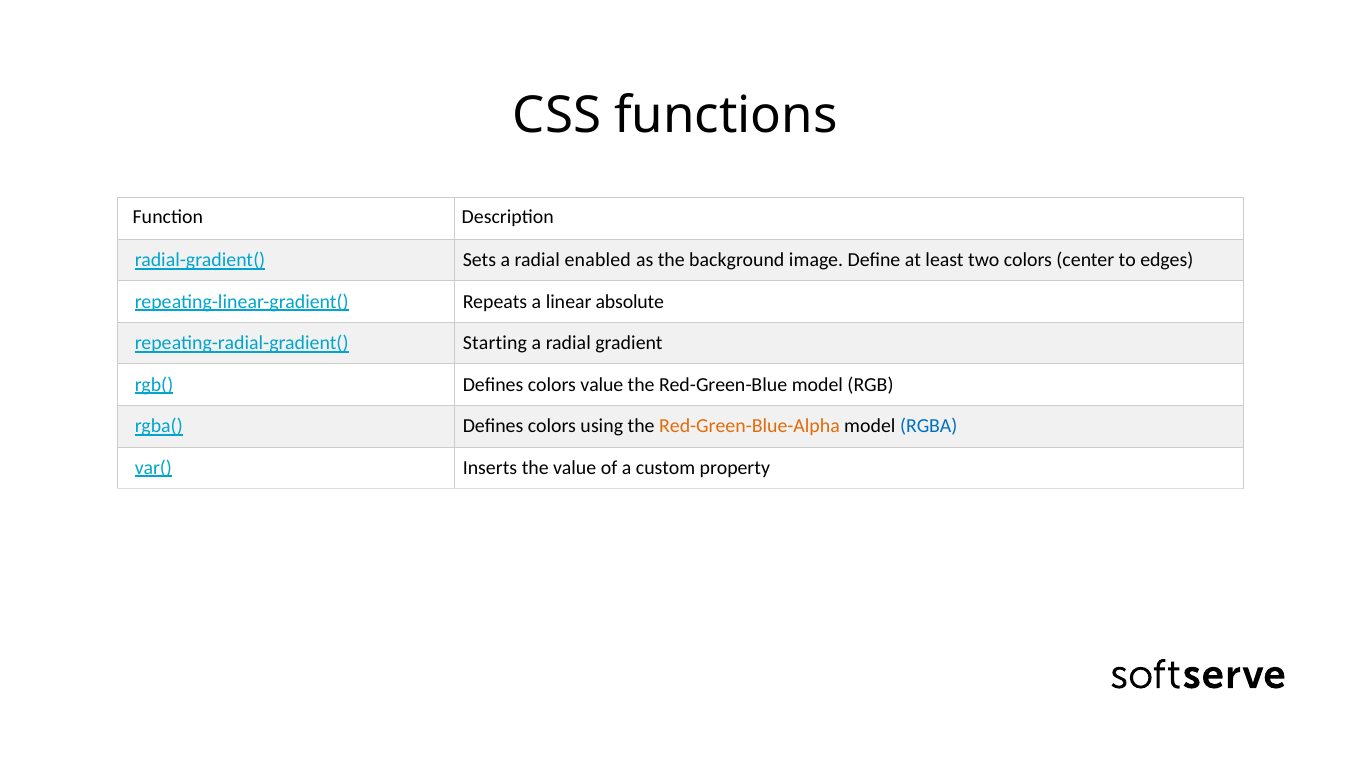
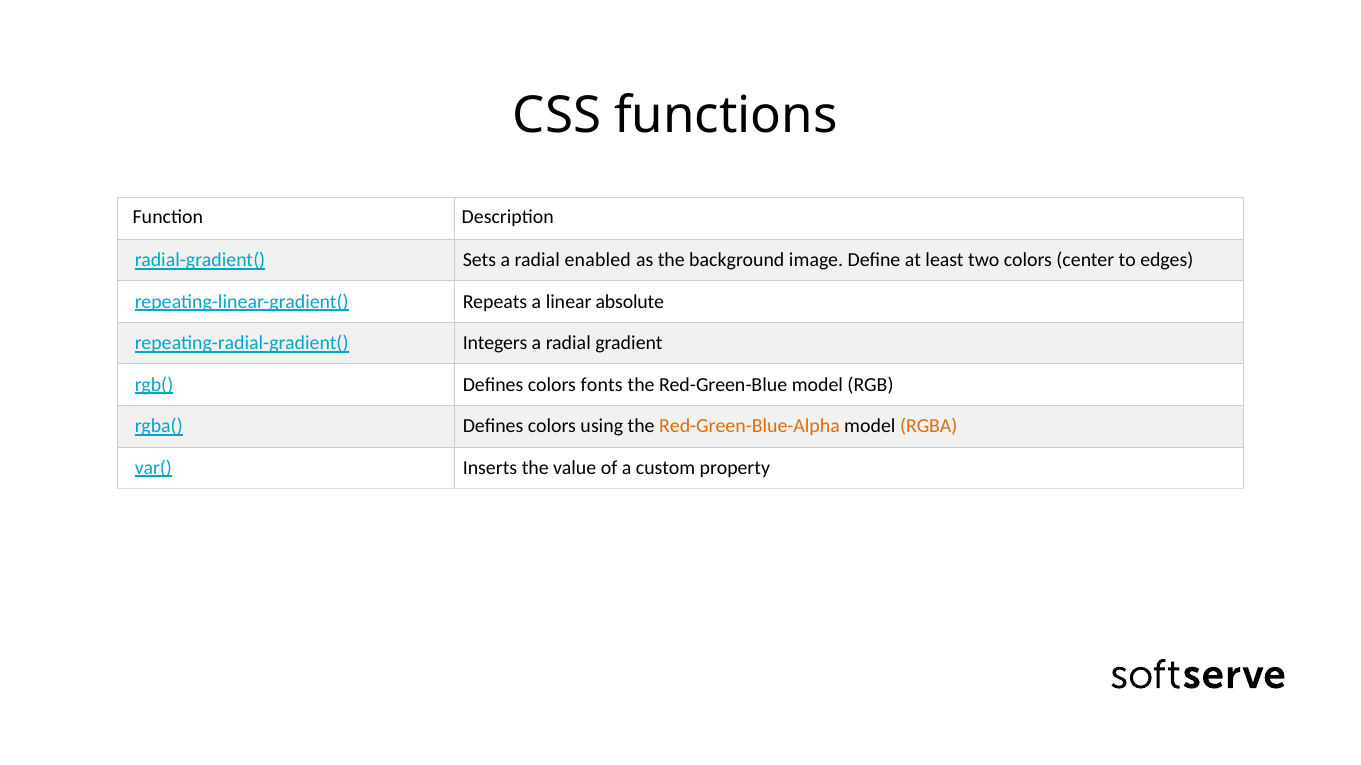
Starting: Starting -> Integers
colors value: value -> fonts
RGBA colour: blue -> orange
